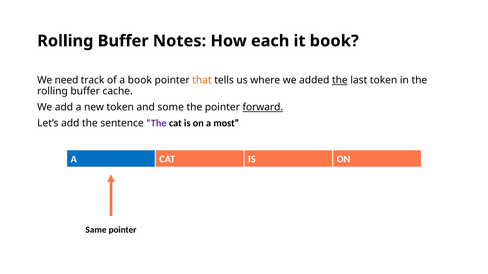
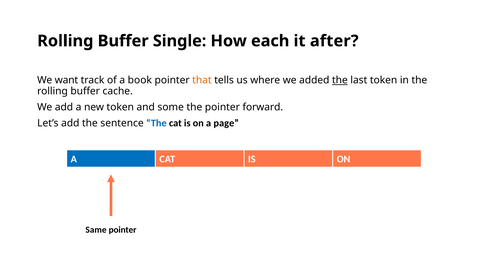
Notes: Notes -> Single
it book: book -> after
need: need -> want
forward underline: present -> none
The at (156, 124) colour: purple -> blue
most: most -> page
